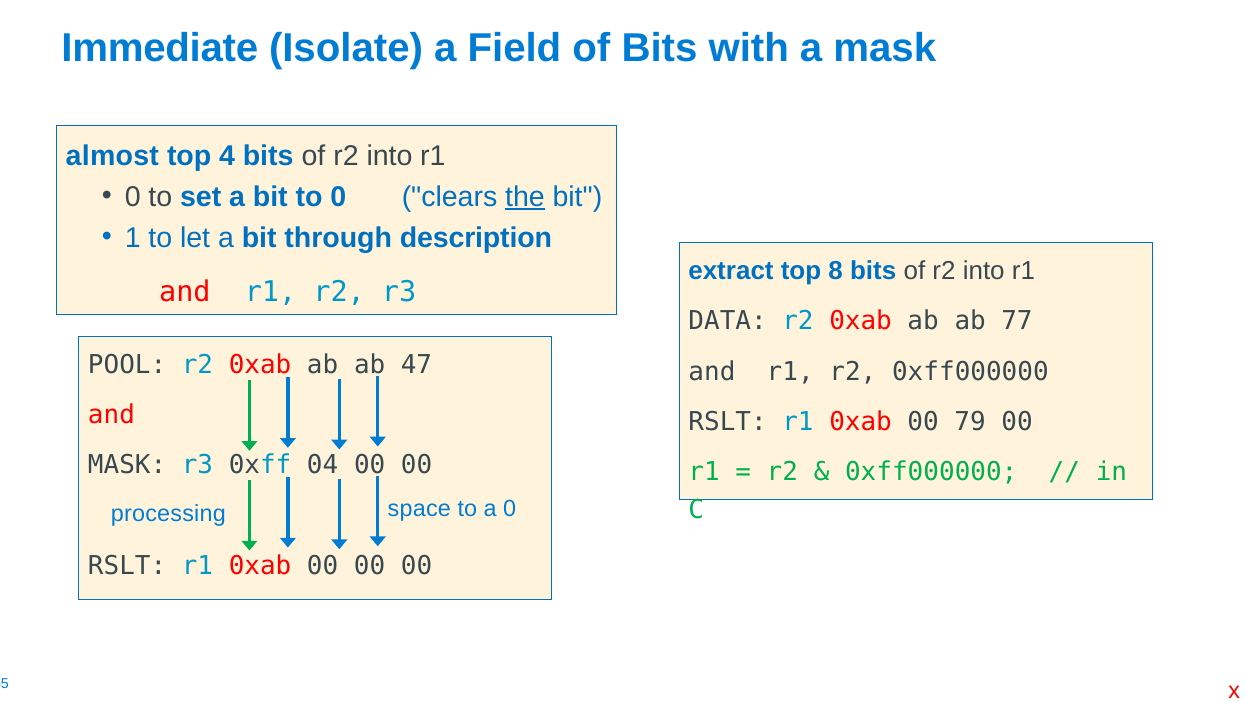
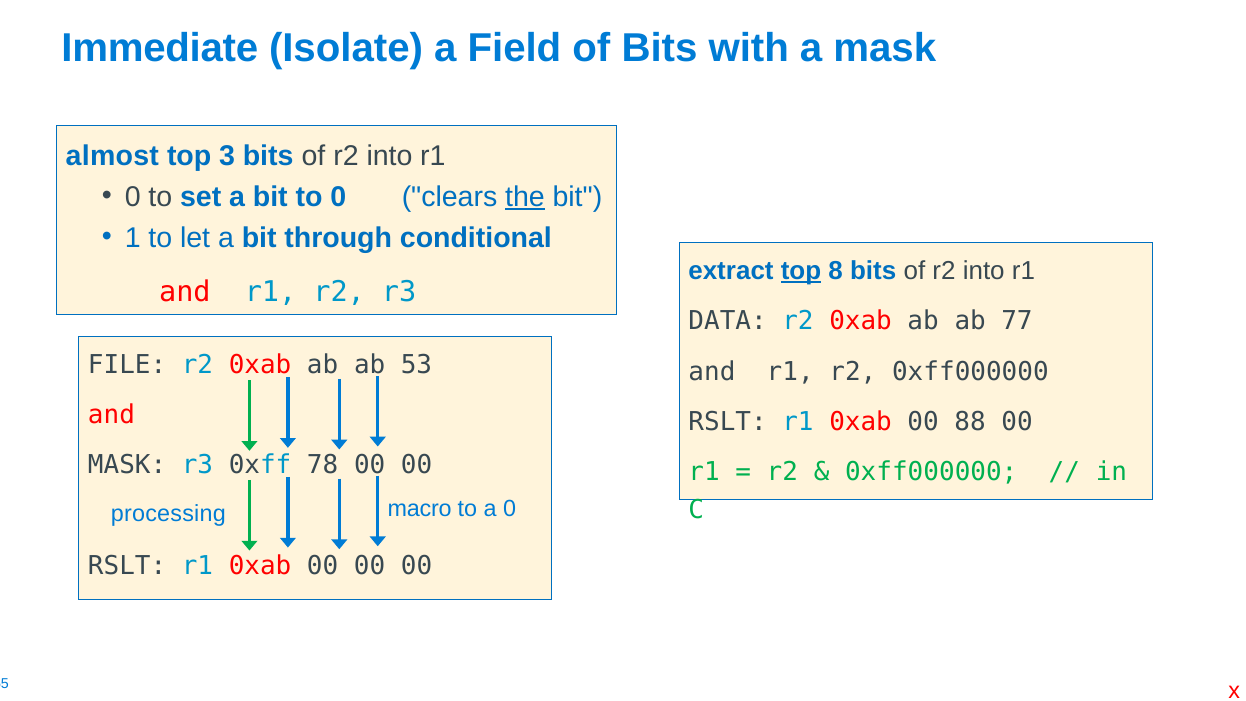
4: 4 -> 3
description: description -> conditional
top at (801, 271) underline: none -> present
POOL: POOL -> FILE
47: 47 -> 53
79: 79 -> 88
04: 04 -> 78
space: space -> macro
